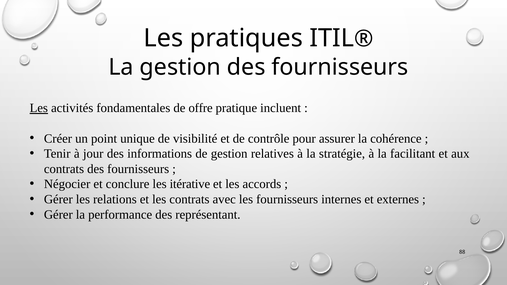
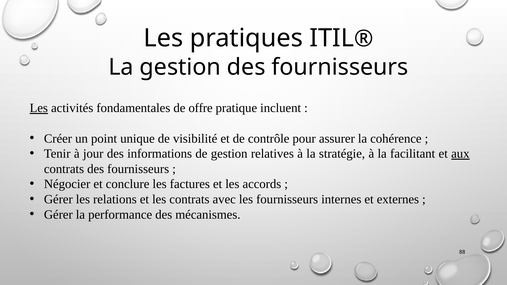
aux underline: none -> present
itérative: itérative -> factures
représentant: représentant -> mécanismes
